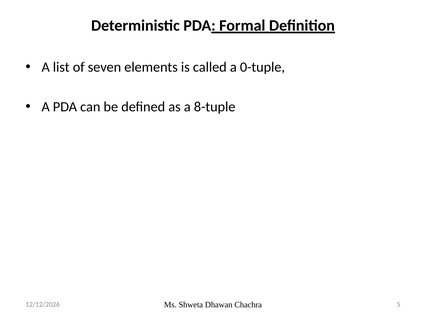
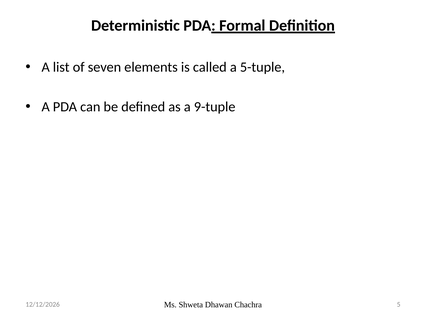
0-tuple: 0-tuple -> 5-tuple
8-tuple: 8-tuple -> 9-tuple
